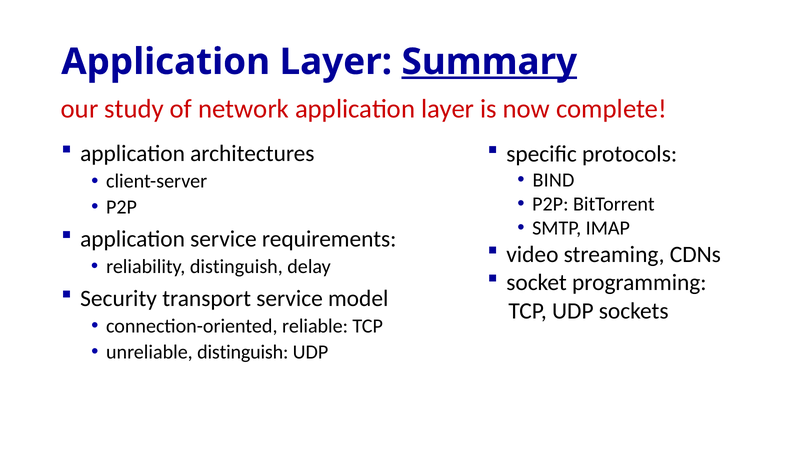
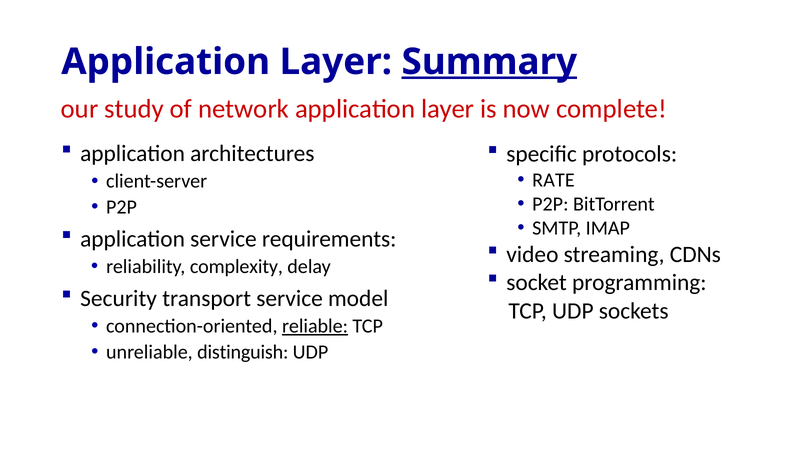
BIND: BIND -> RATE
reliability distinguish: distinguish -> complexity
reliable underline: none -> present
